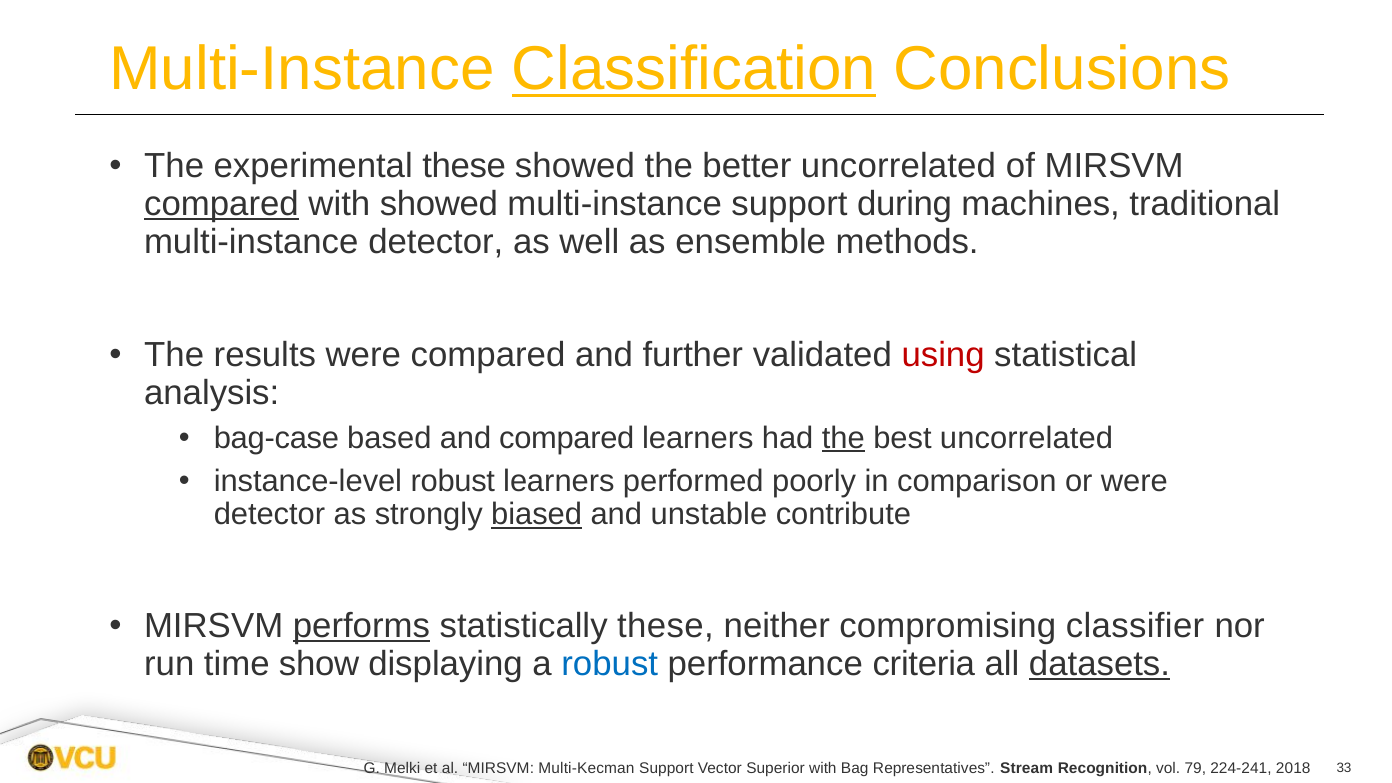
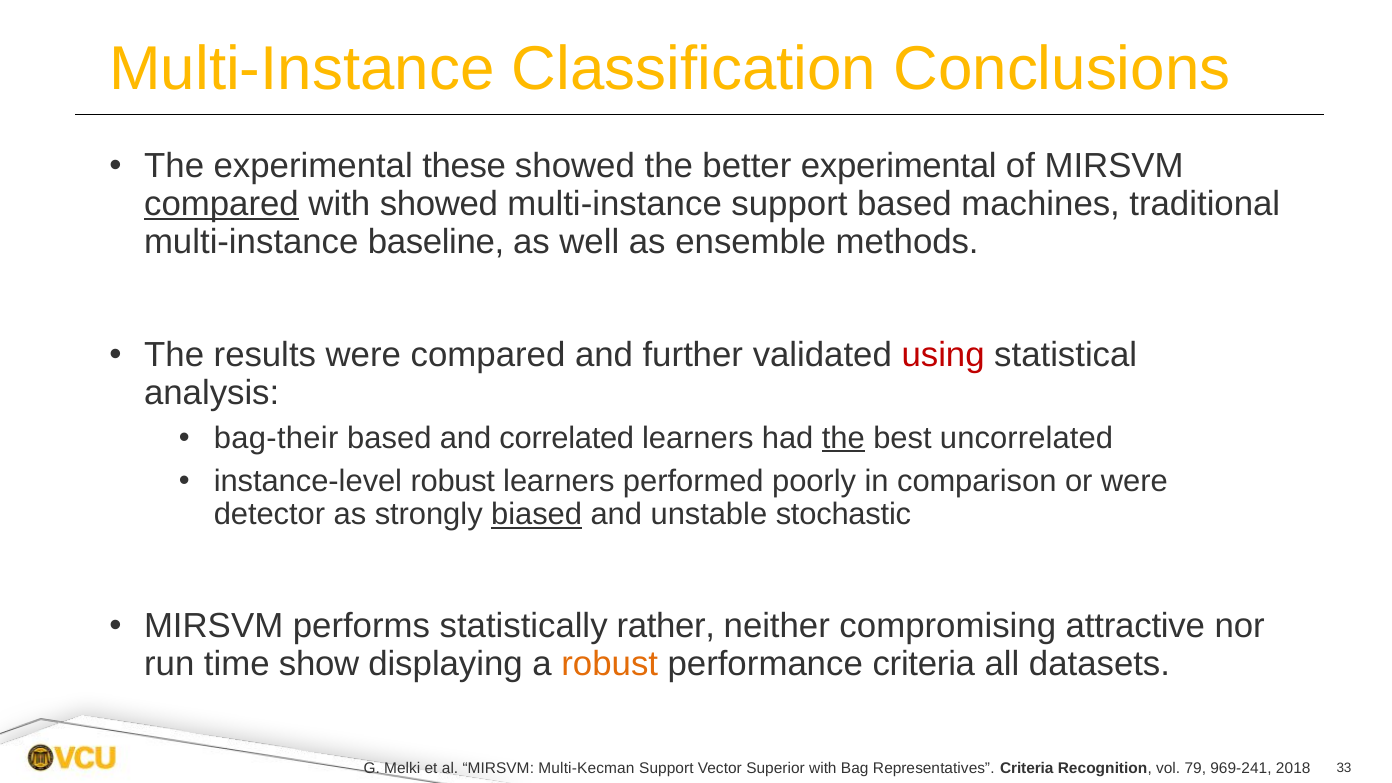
Classification underline: present -> none
better uncorrelated: uncorrelated -> experimental
support during: during -> based
multi-instance detector: detector -> baseline
bag-case: bag-case -> bag-their
and compared: compared -> correlated
contribute: contribute -> stochastic
performs underline: present -> none
statistically these: these -> rather
classifier: classifier -> attractive
robust at (610, 664) colour: blue -> orange
datasets underline: present -> none
Representatives Stream: Stream -> Criteria
224-241: 224-241 -> 969-241
